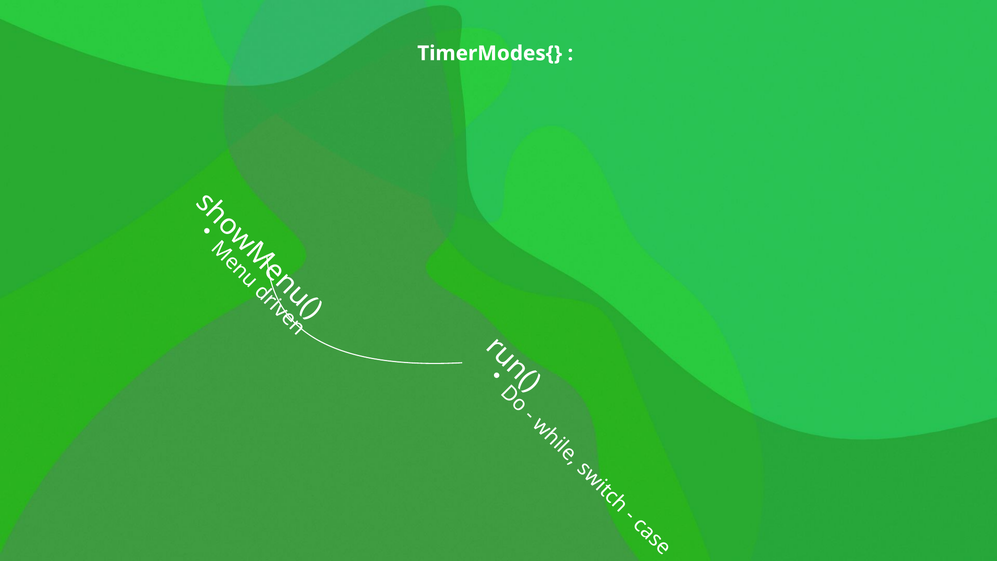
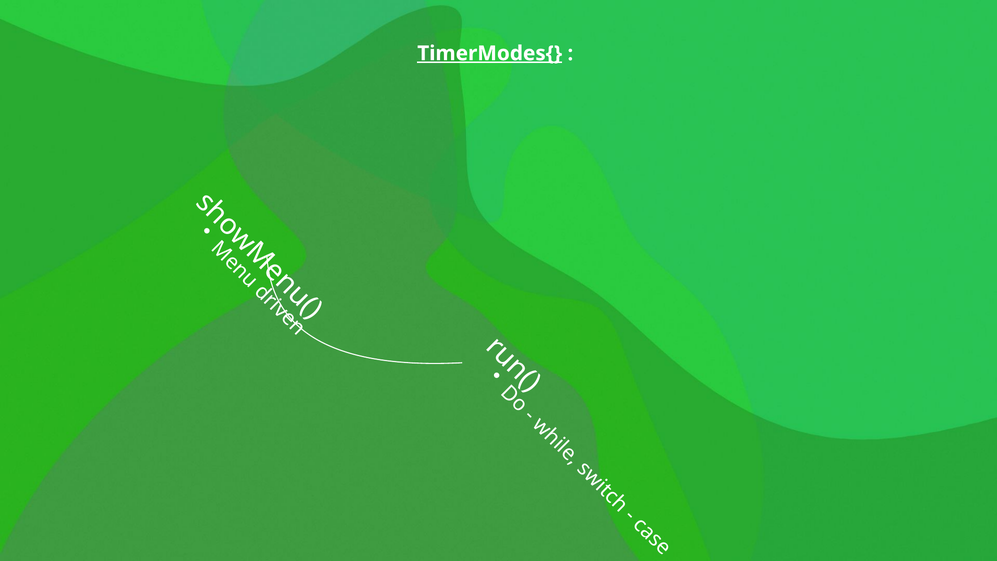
TimerModes{ underline: none -> present
